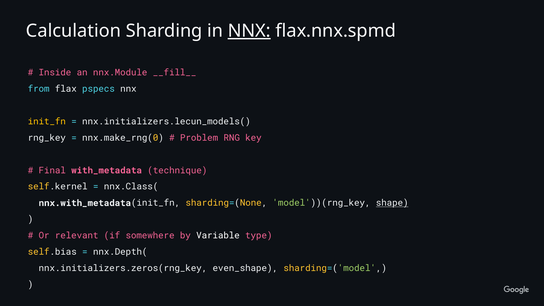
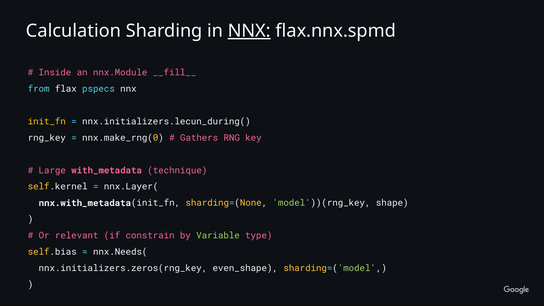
nnx.initializers.lecun_models(: nnx.initializers.lecun_models( -> nnx.initializers.lecun_during(
Problem: Problem -> Gathers
Final: Final -> Large
nnx.Class(: nnx.Class( -> nnx.Layer(
shape underline: present -> none
somewhere: somewhere -> constrain
Variable colour: white -> light green
nnx.Depth(: nnx.Depth( -> nnx.Needs(
